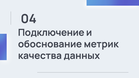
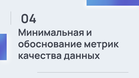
Подключение: Подключение -> Минимальная
